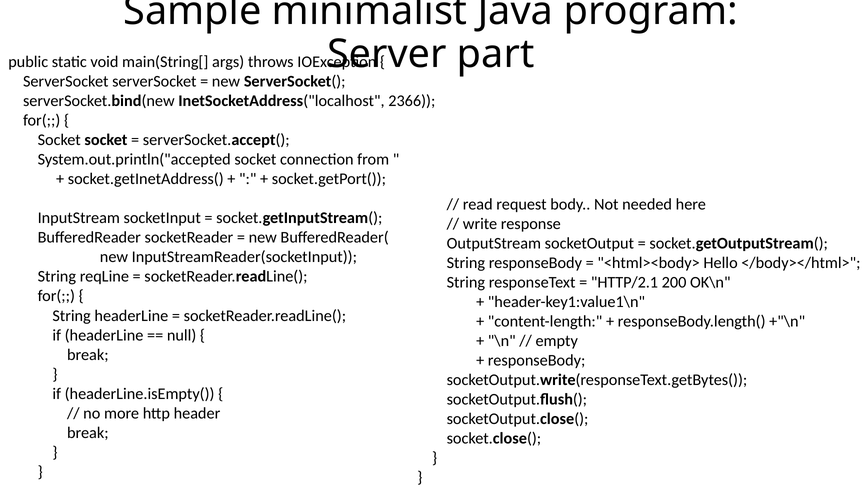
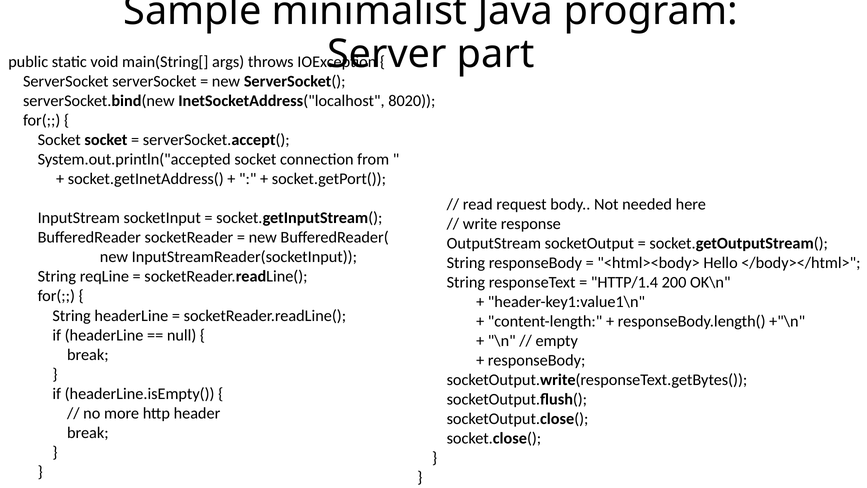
2366: 2366 -> 8020
HTTP/2.1: HTTP/2.1 -> HTTP/1.4
